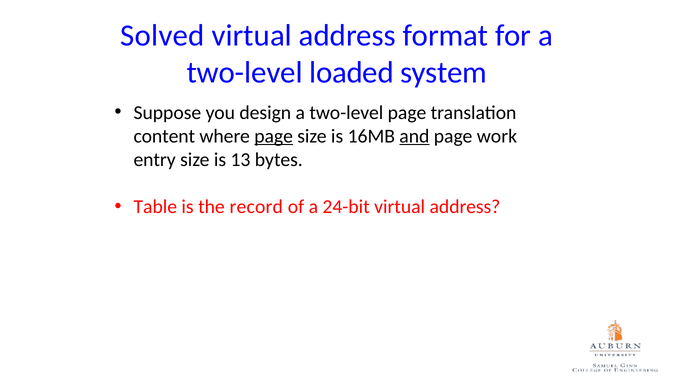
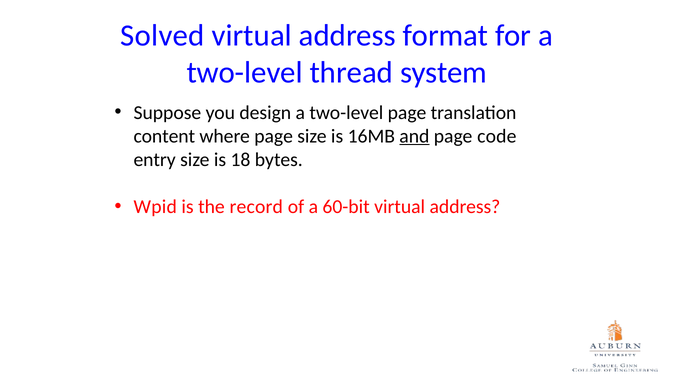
loaded: loaded -> thread
page at (274, 136) underline: present -> none
work: work -> code
13: 13 -> 18
Table: Table -> Wpid
24-bit: 24-bit -> 60-bit
